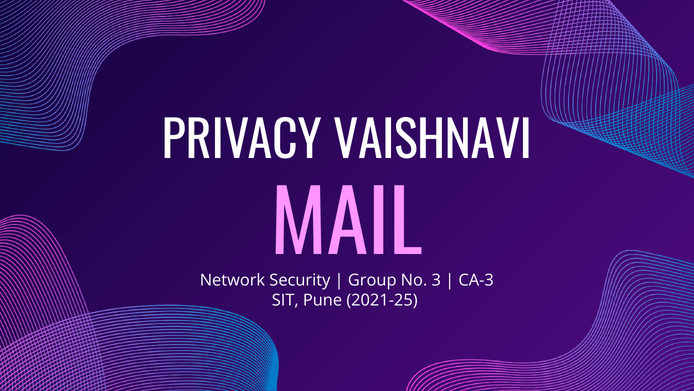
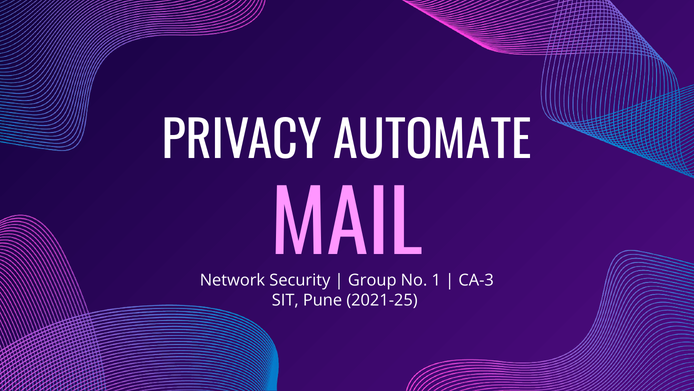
VAISHNAVI: VAISHNAVI -> AUTOMATE
3: 3 -> 1
